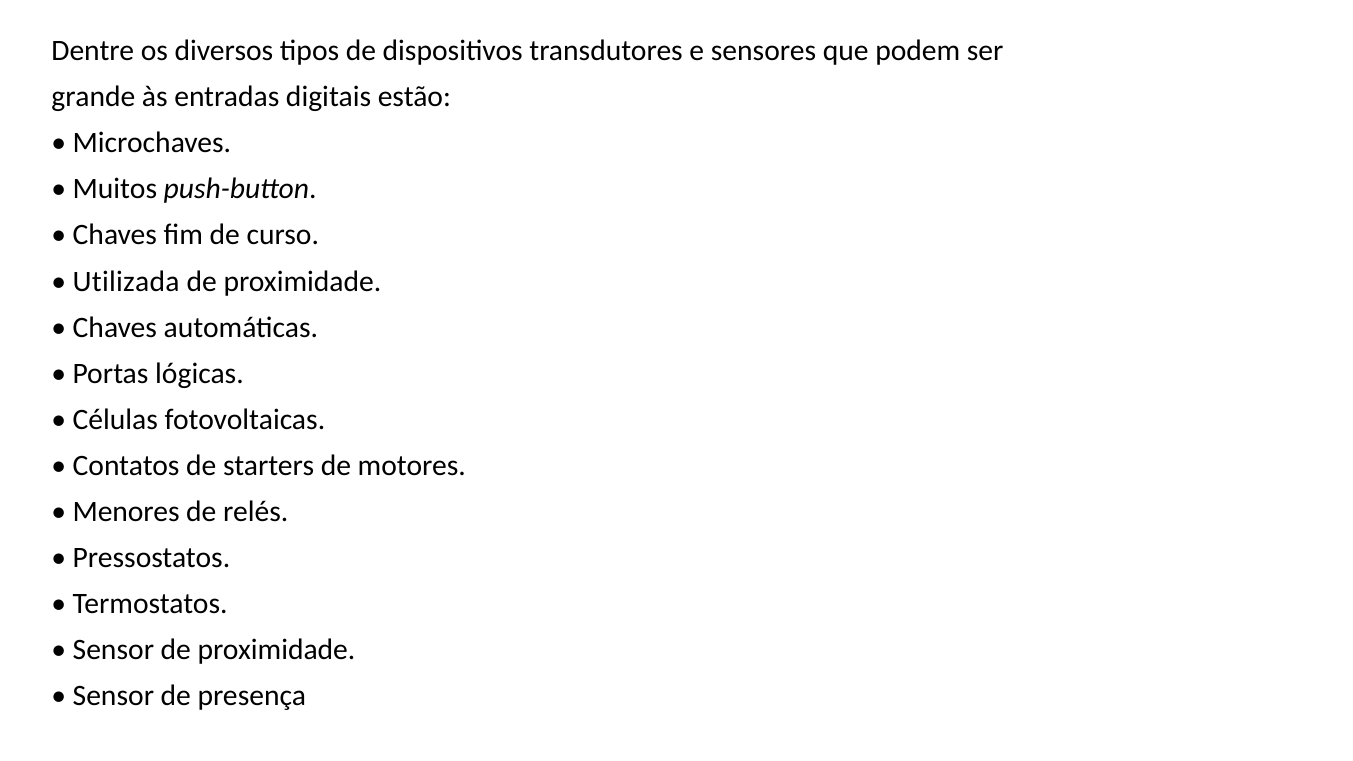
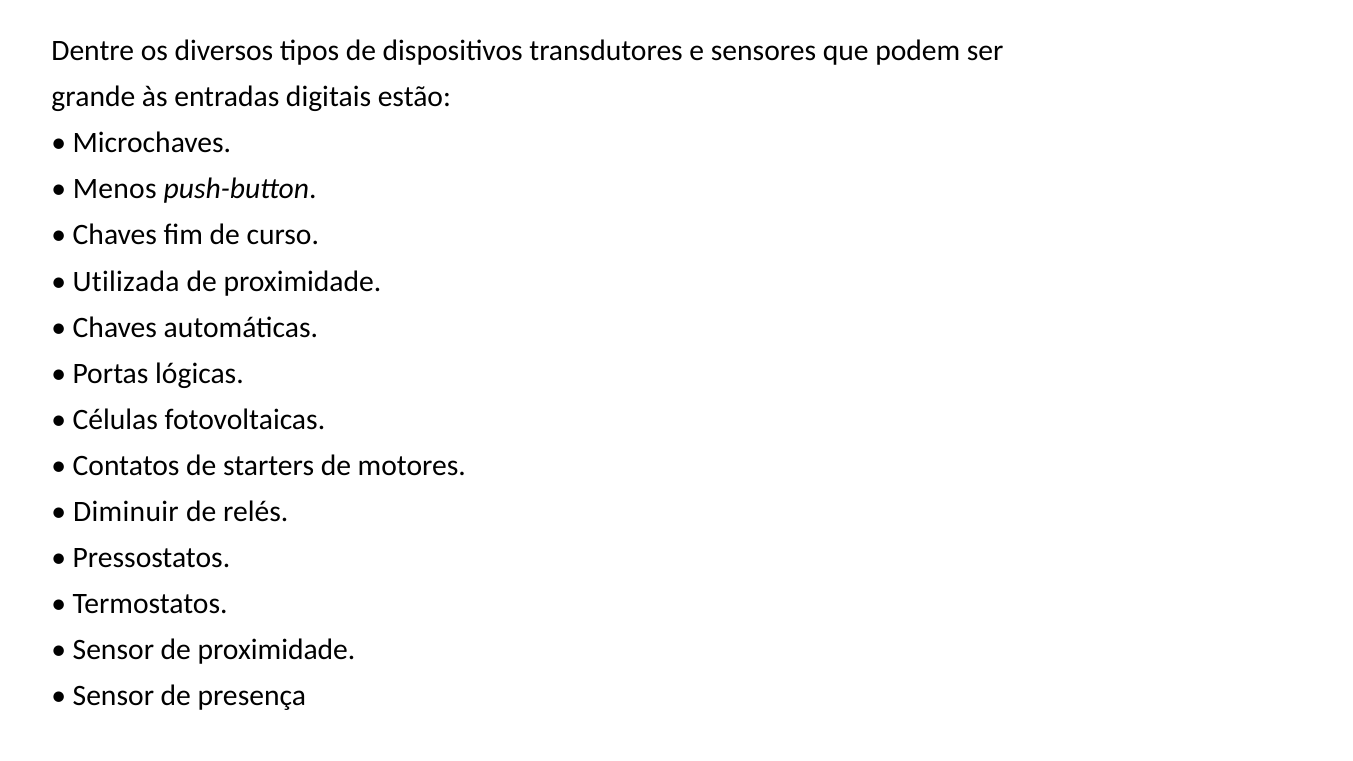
Muitos: Muitos -> Menos
Menores: Menores -> Diminuir
